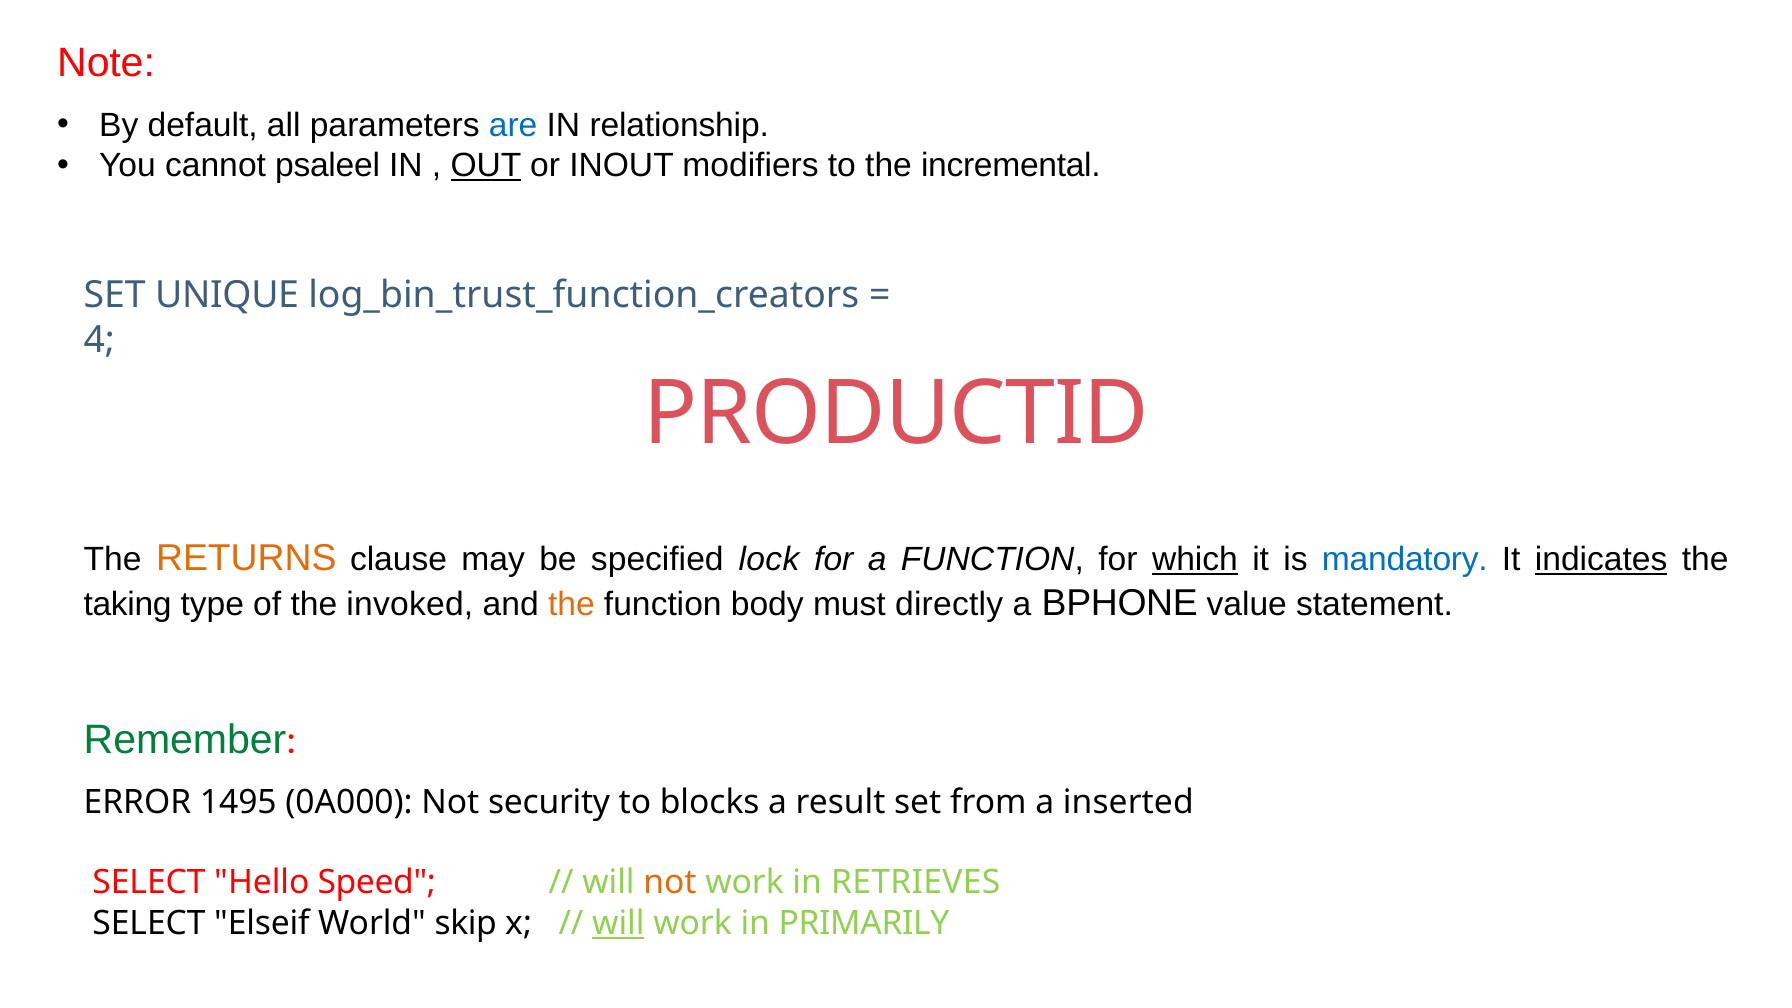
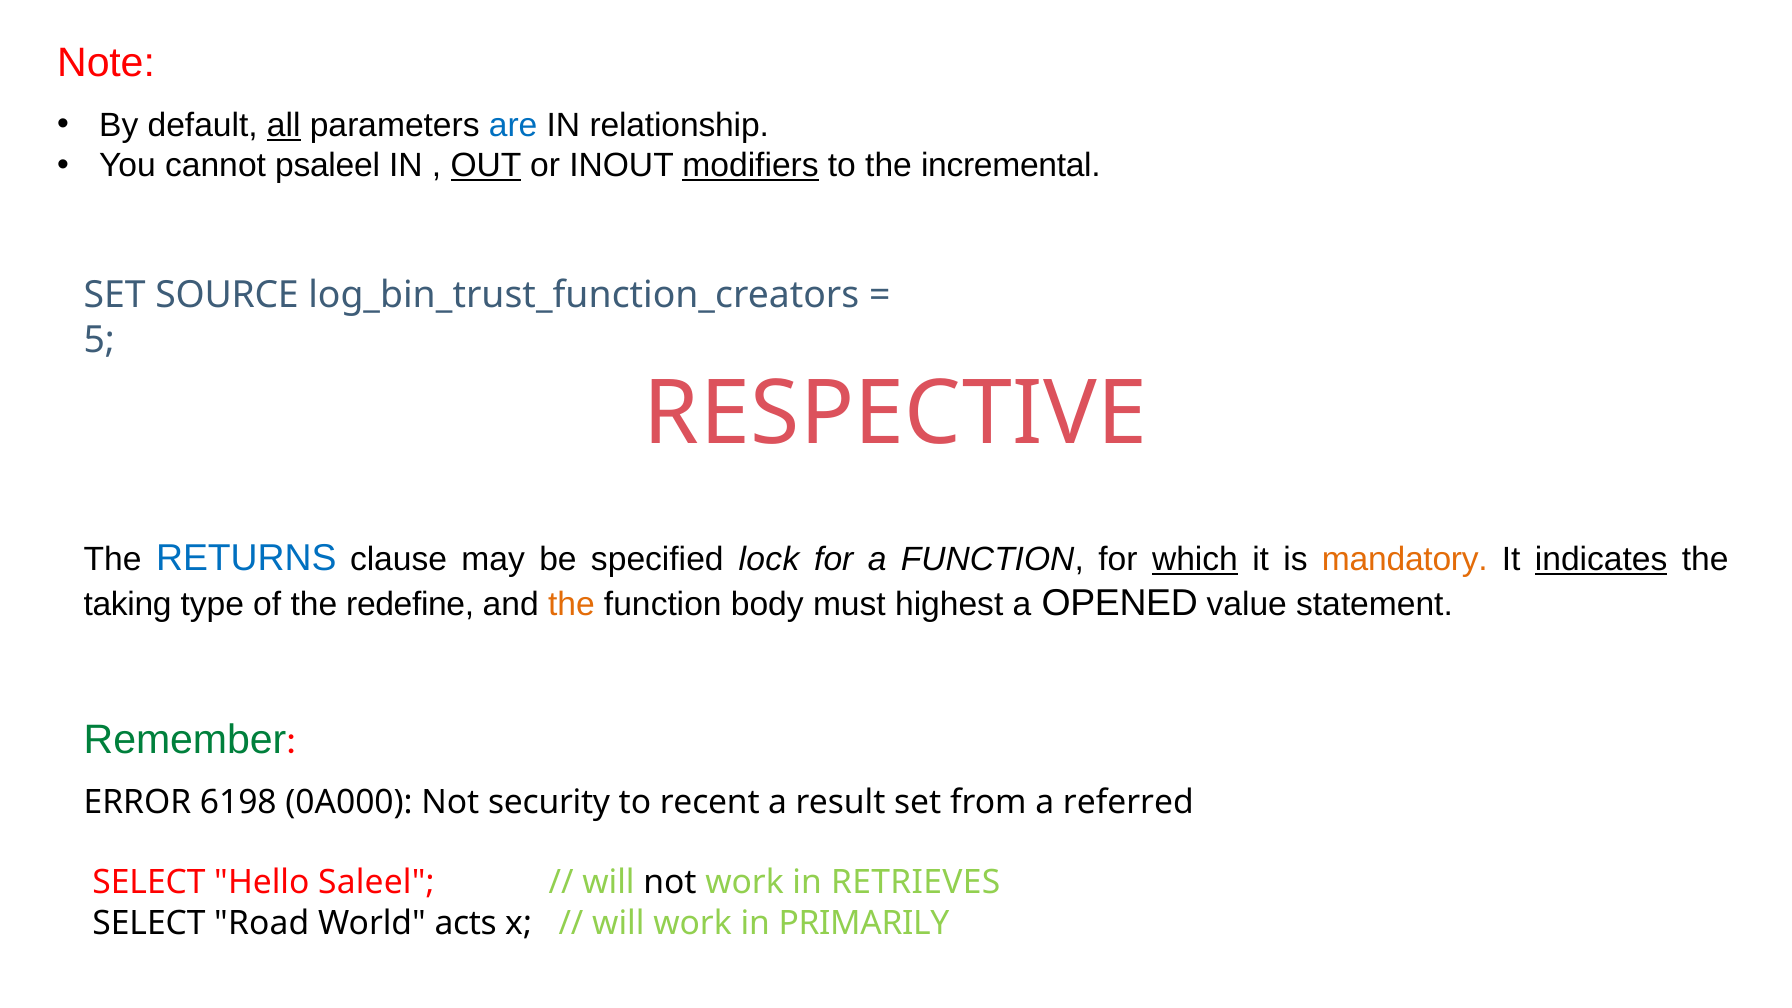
all underline: none -> present
modifiers underline: none -> present
UNIQUE: UNIQUE -> SOURCE
4: 4 -> 5
PRODUCTID: PRODUCTID -> RESPECTIVE
RETURNS colour: orange -> blue
mandatory colour: blue -> orange
invoked: invoked -> redefine
directly: directly -> highest
BPHONE: BPHONE -> OPENED
1495: 1495 -> 6198
blocks: blocks -> recent
inserted: inserted -> referred
Speed: Speed -> Saleel
not at (670, 883) colour: orange -> black
Elseif: Elseif -> Road
skip: skip -> acts
will at (618, 923) underline: present -> none
